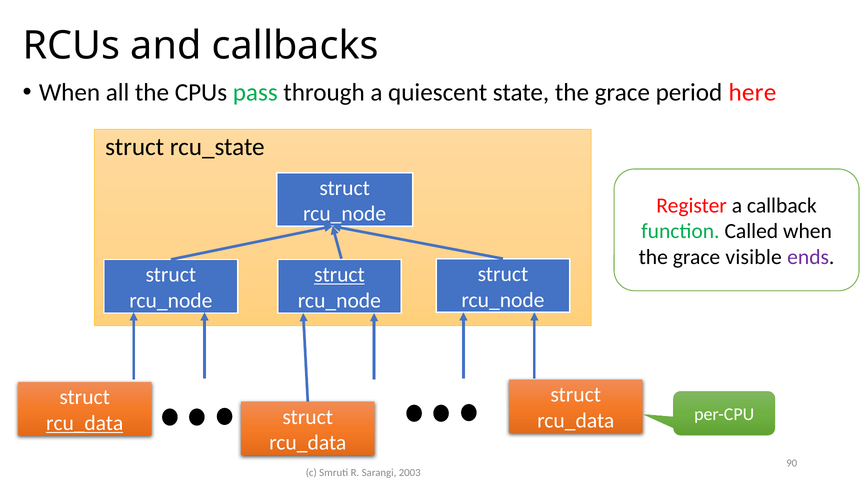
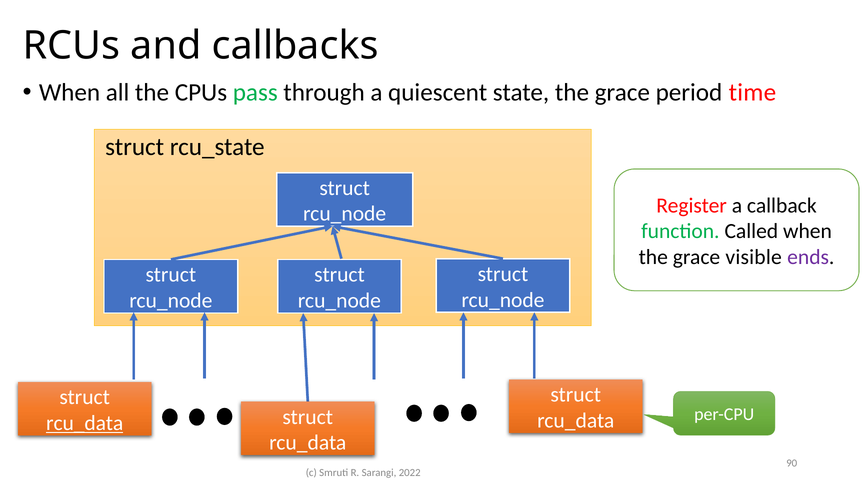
here: here -> time
struct at (339, 275) underline: present -> none
2003: 2003 -> 2022
